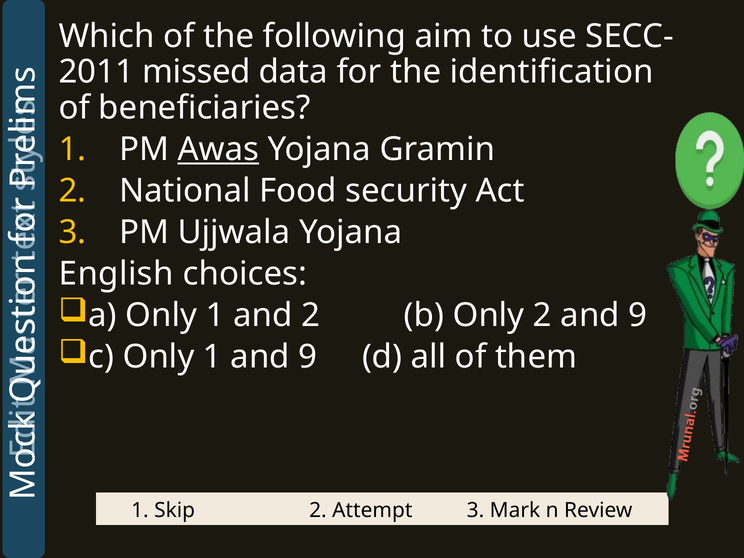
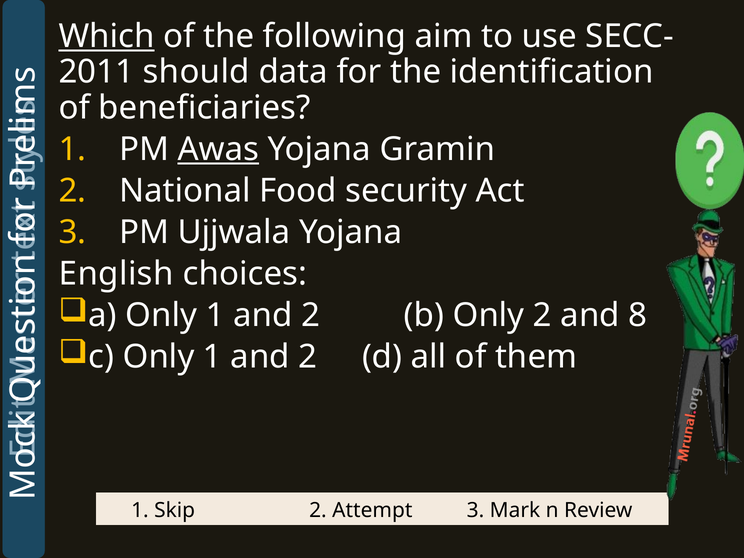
Which underline: none -> present
missed: missed -> should
2 and 9: 9 -> 8
9 at (308, 357): 9 -> 2
